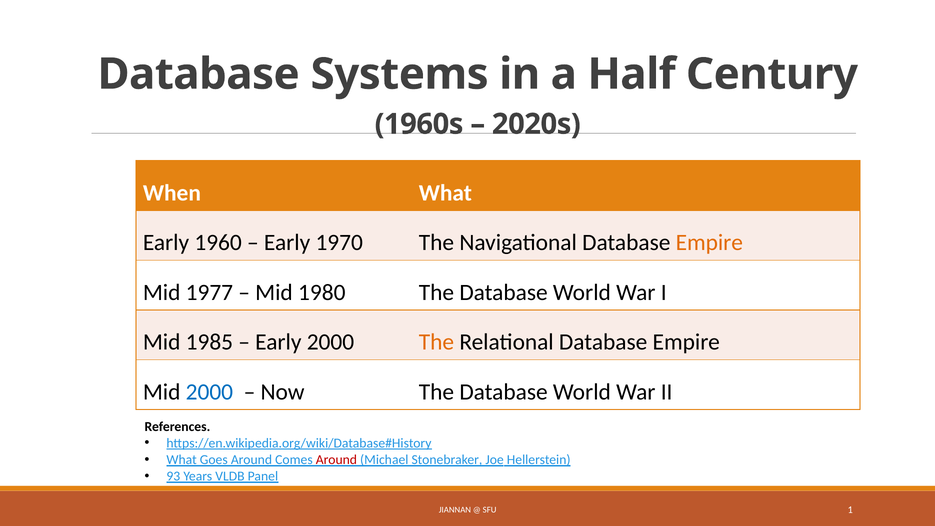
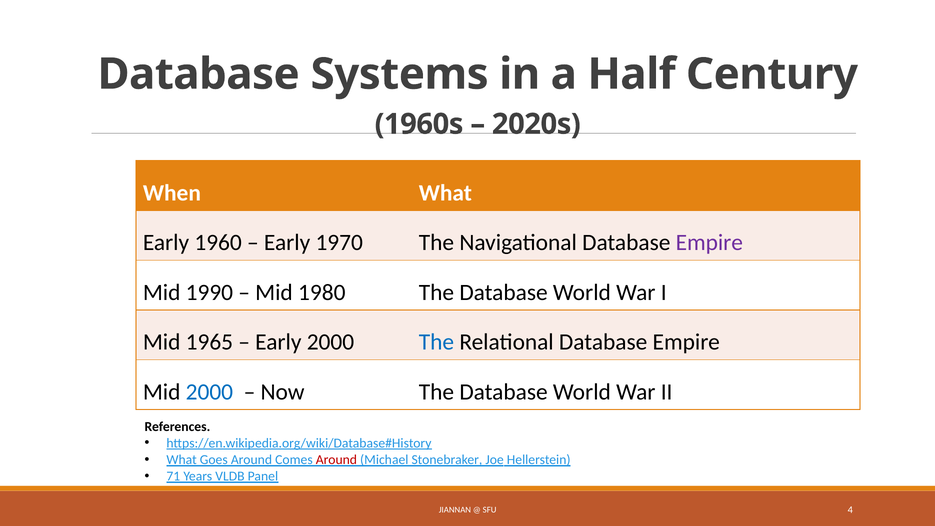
Empire at (709, 243) colour: orange -> purple
1977: 1977 -> 1990
1985: 1985 -> 1965
The at (436, 342) colour: orange -> blue
93: 93 -> 71
1: 1 -> 4
